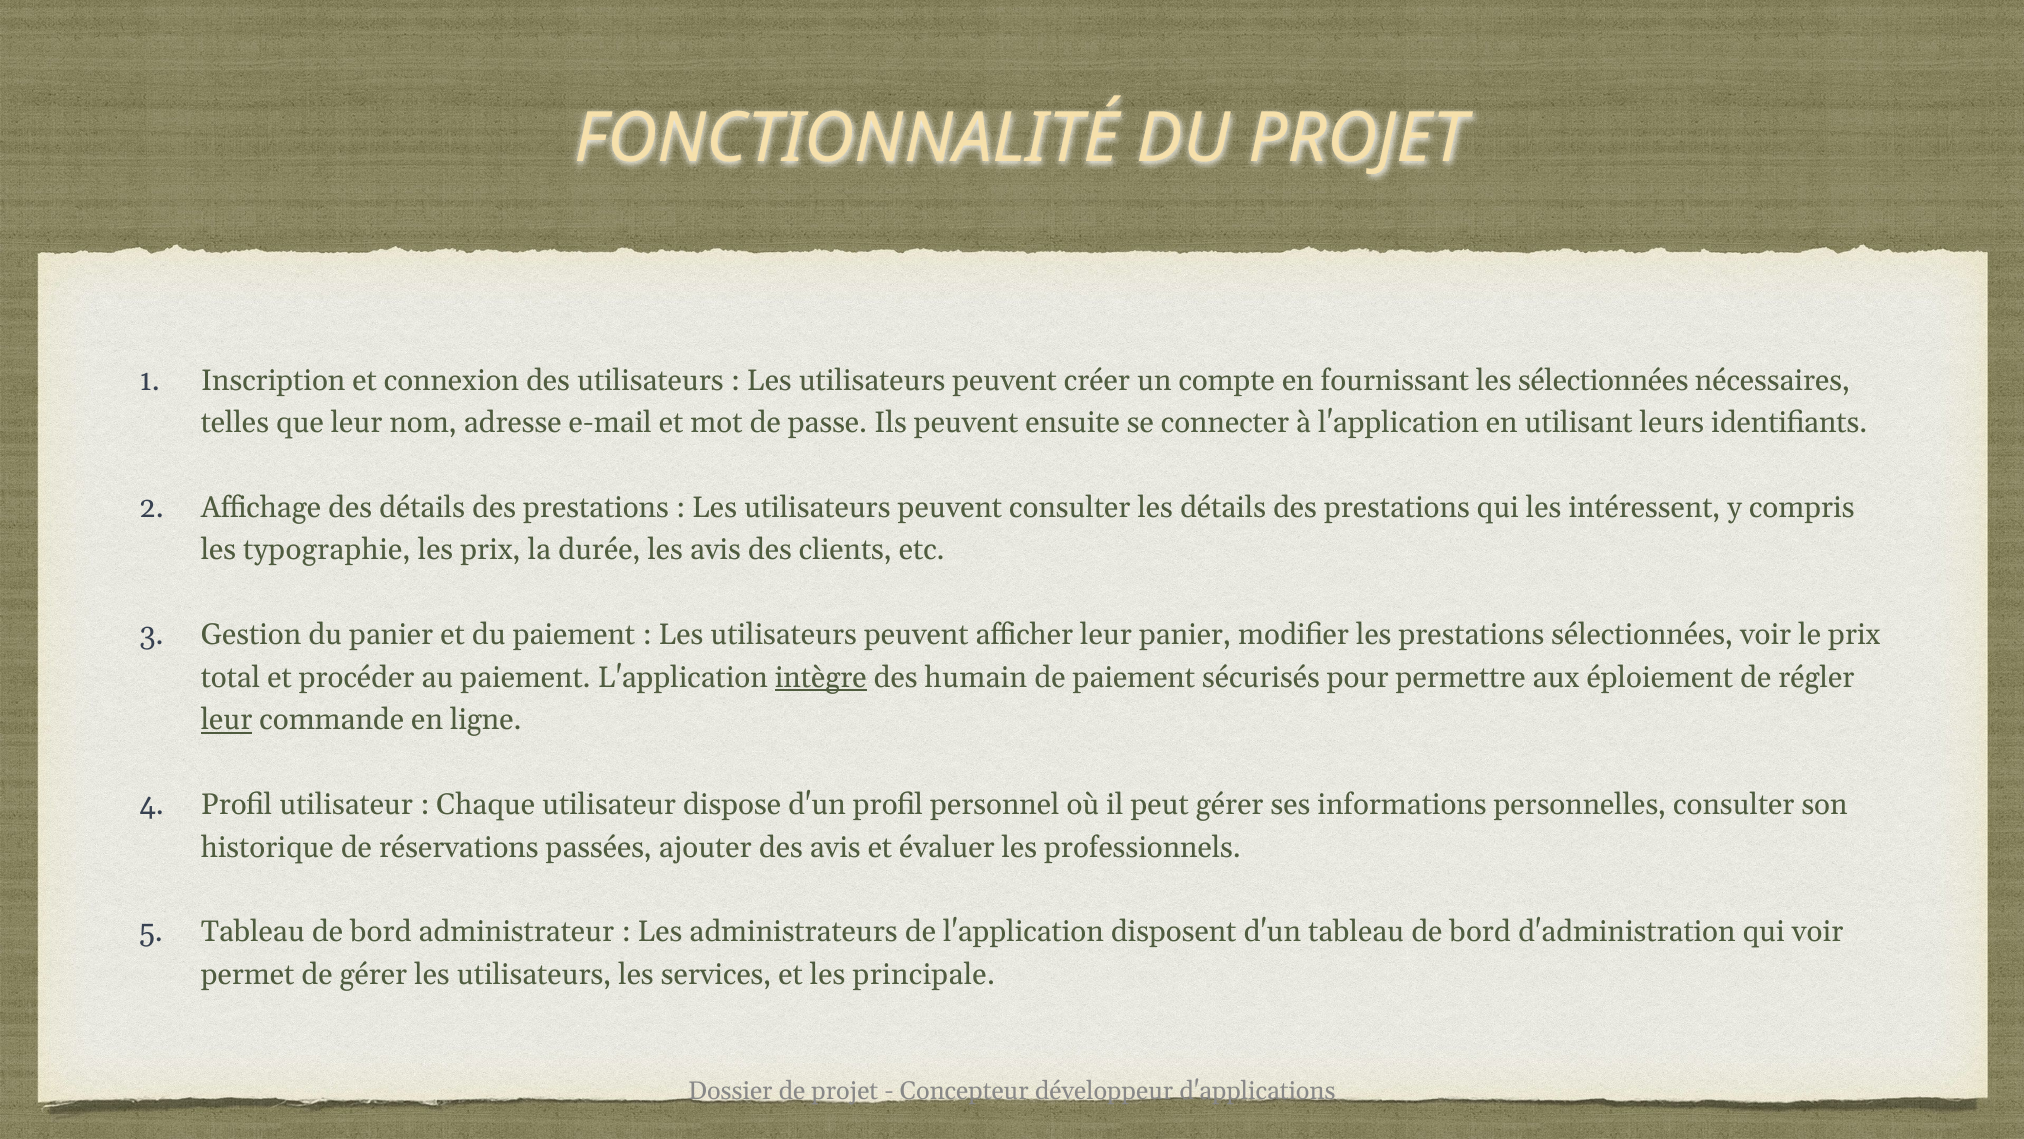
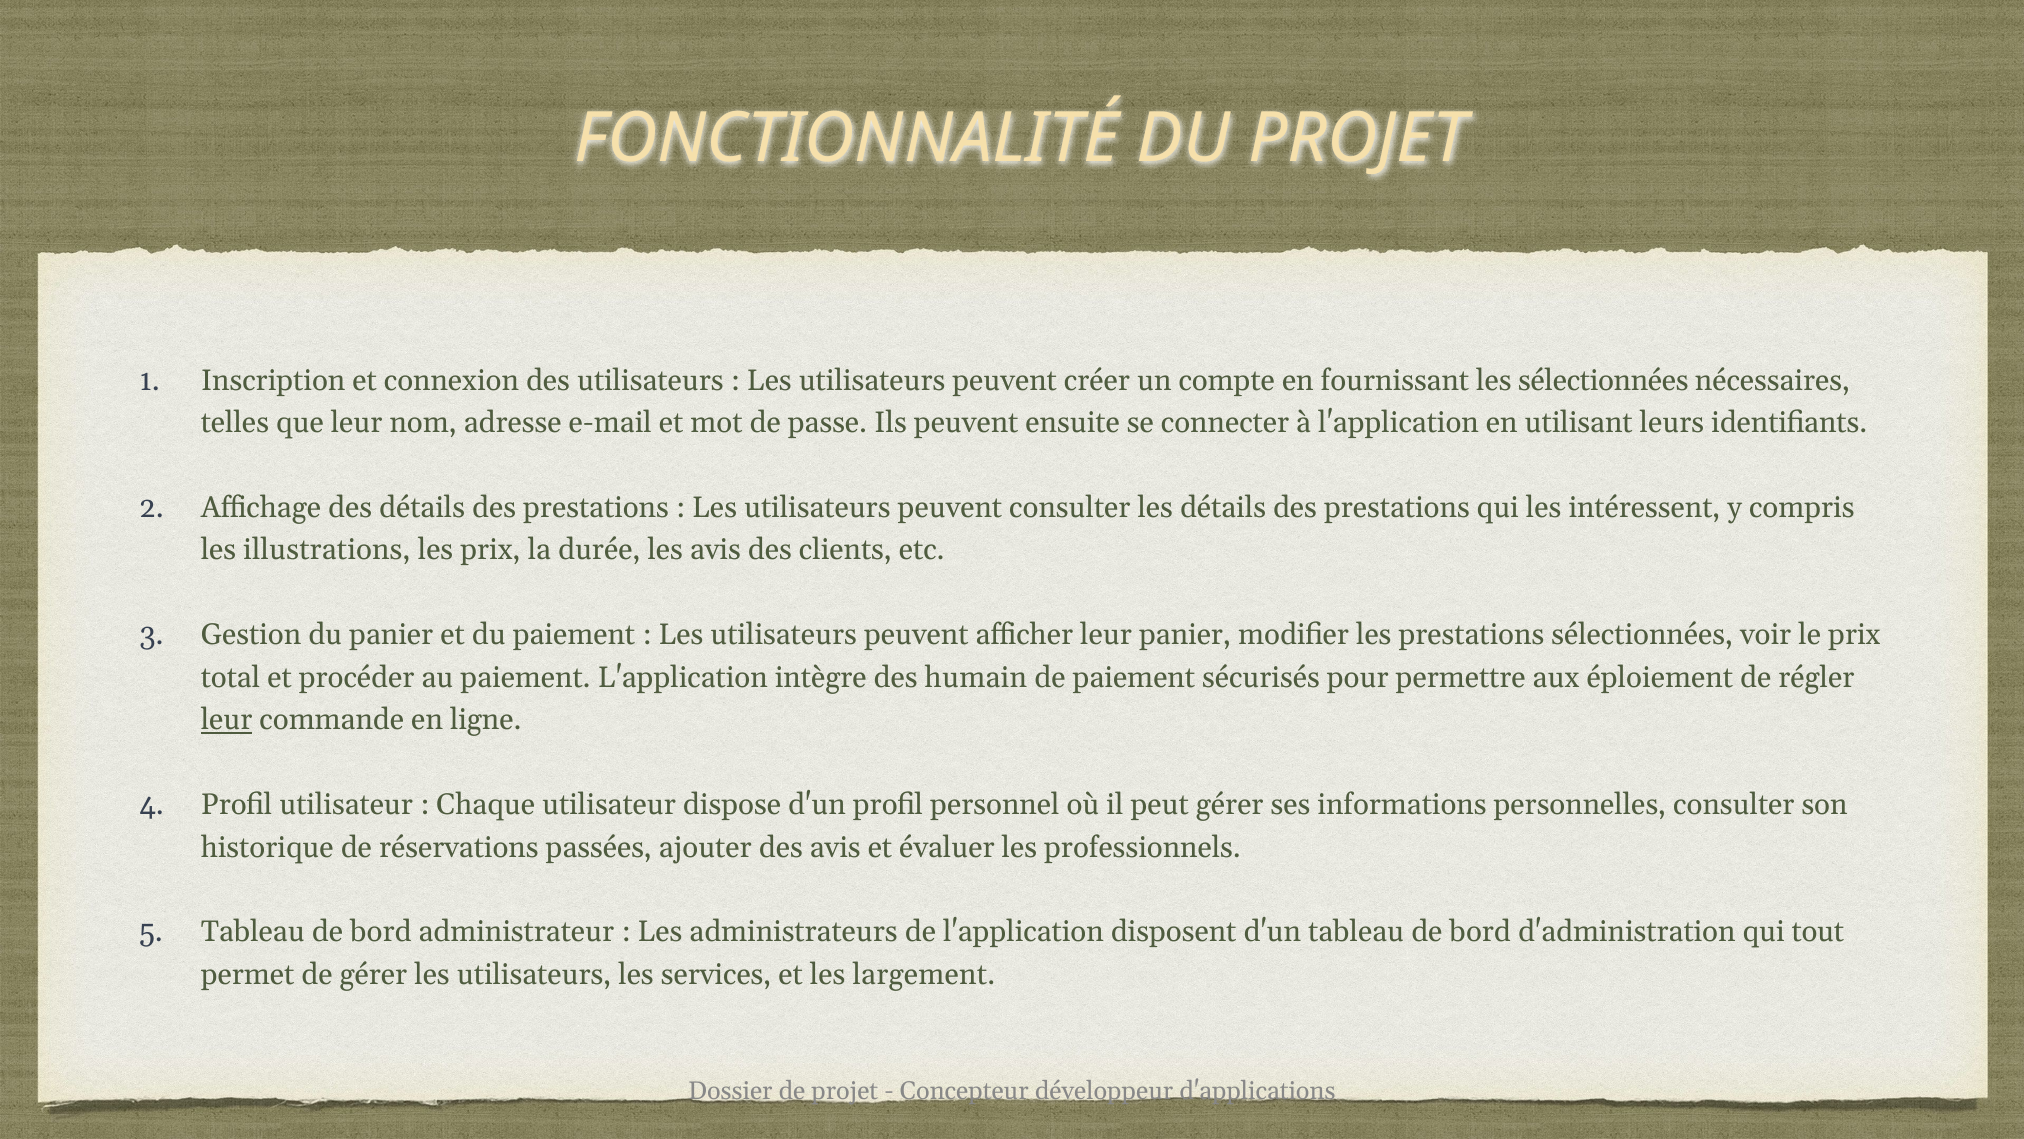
typographie: typographie -> illustrations
intègre underline: present -> none
qui voir: voir -> tout
principale: principale -> largement
